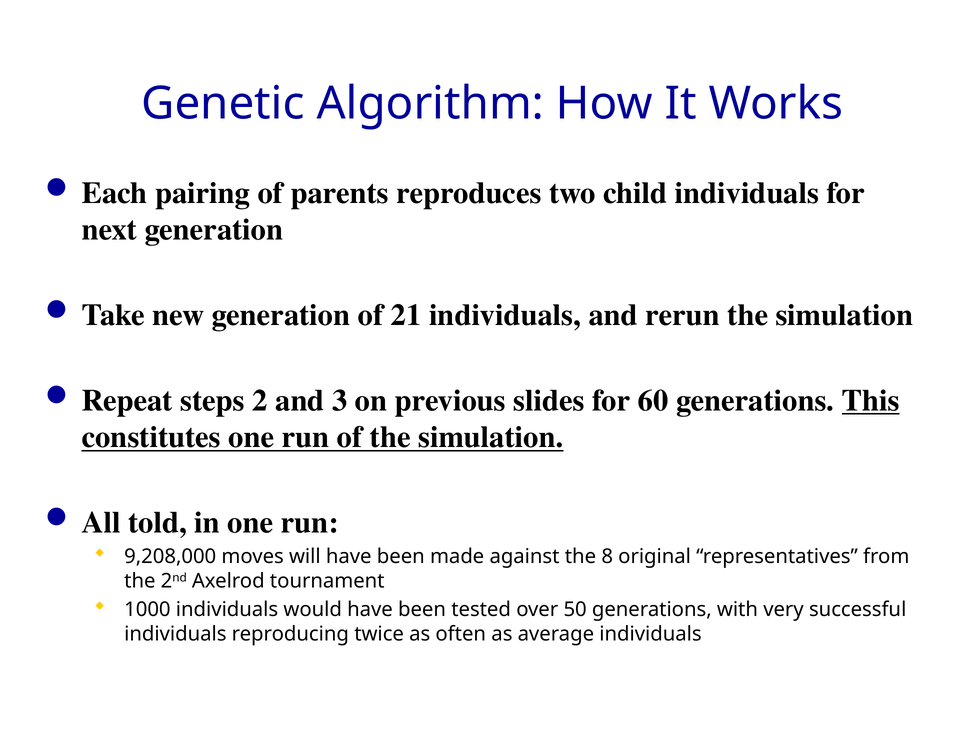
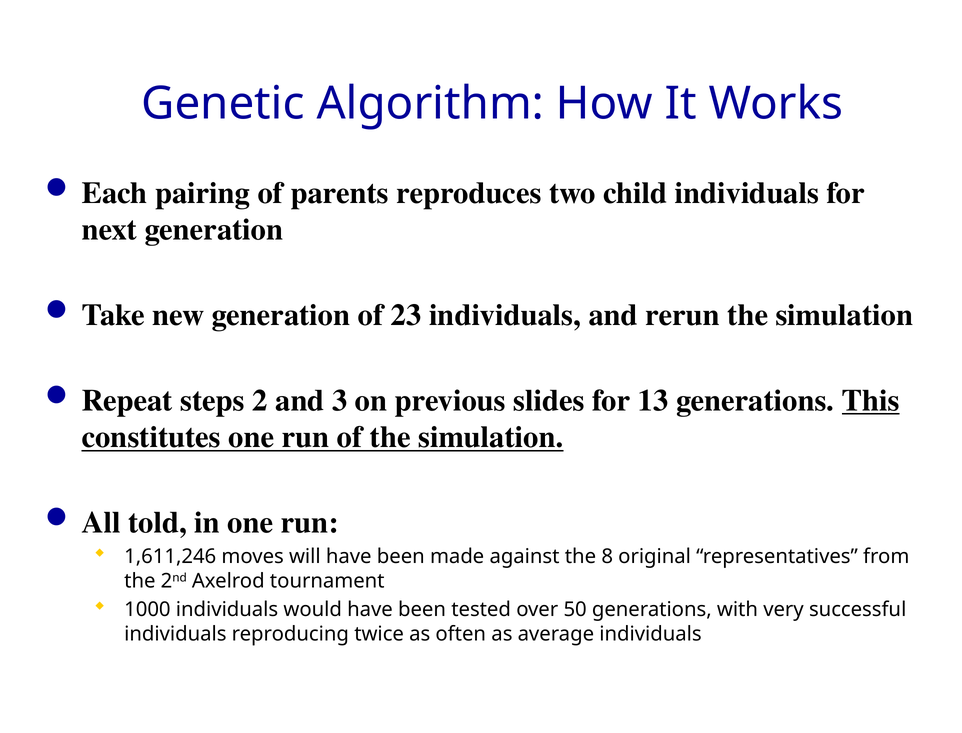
21: 21 -> 23
60: 60 -> 13
9,208,000: 9,208,000 -> 1,611,246
